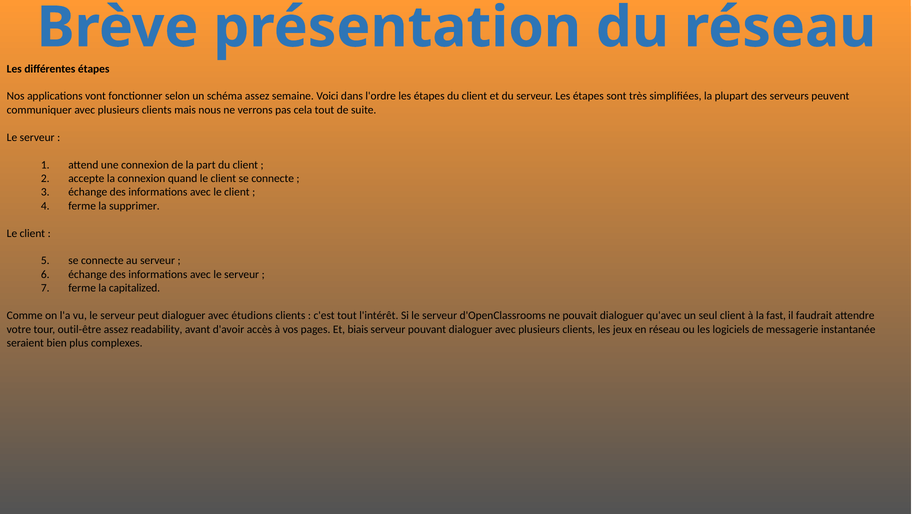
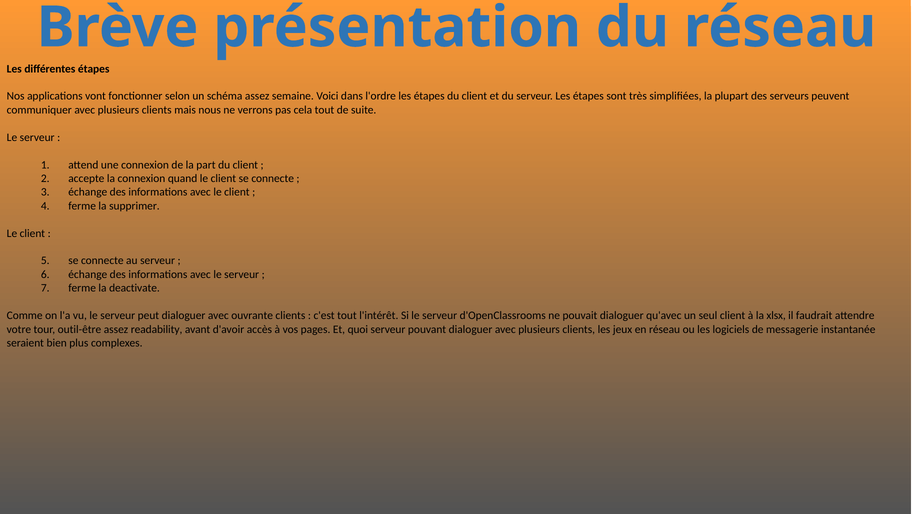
capitalized: capitalized -> deactivate
étudions: étudions -> ouvrante
fast: fast -> xlsx
biais: biais -> quoi
